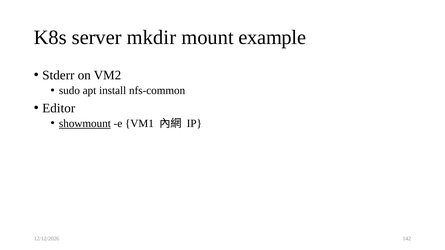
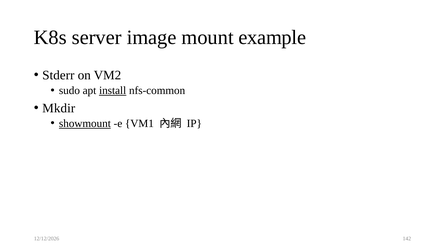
mkdir: mkdir -> image
install underline: none -> present
Editor: Editor -> Mkdir
